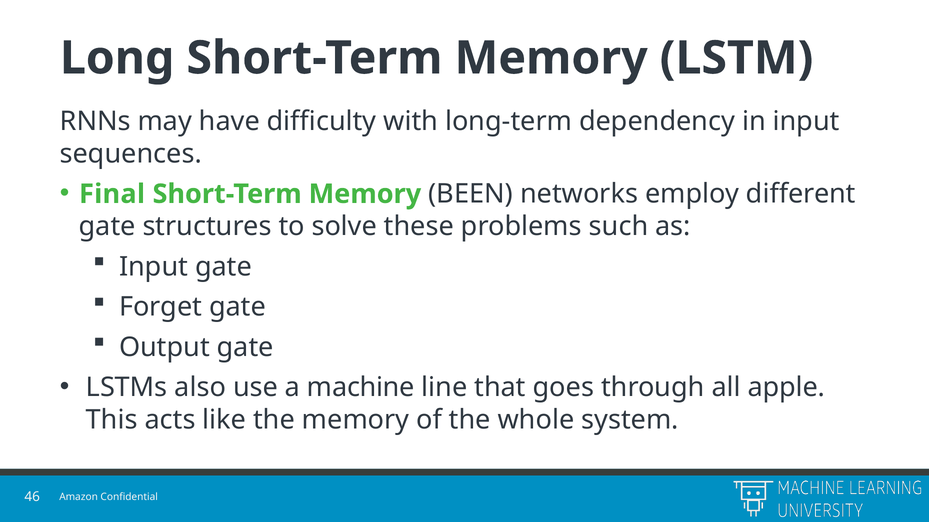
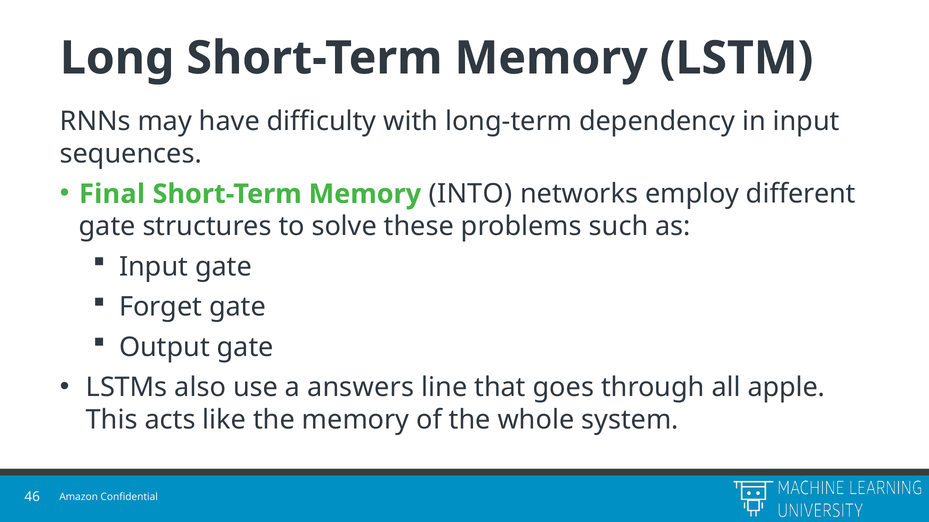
BEEN: BEEN -> INTO
machine: machine -> answers
